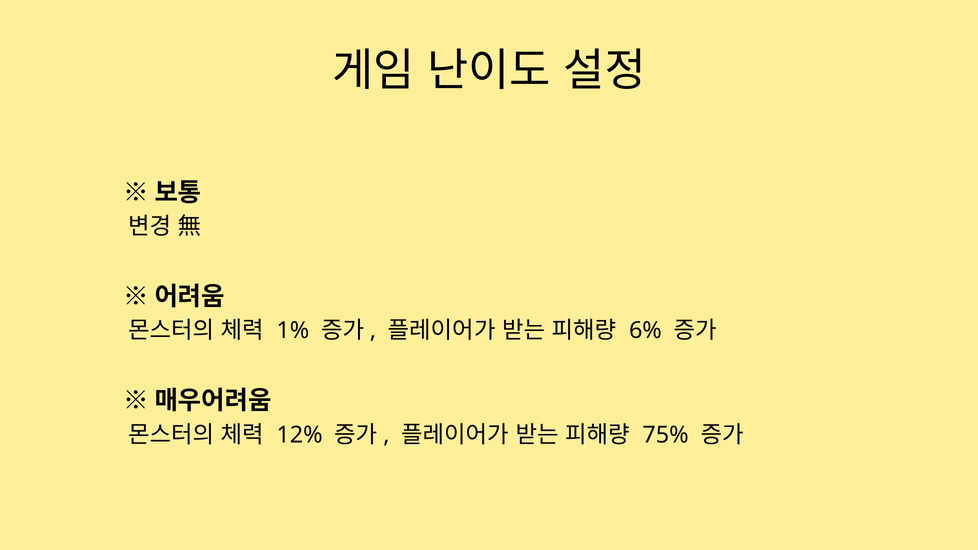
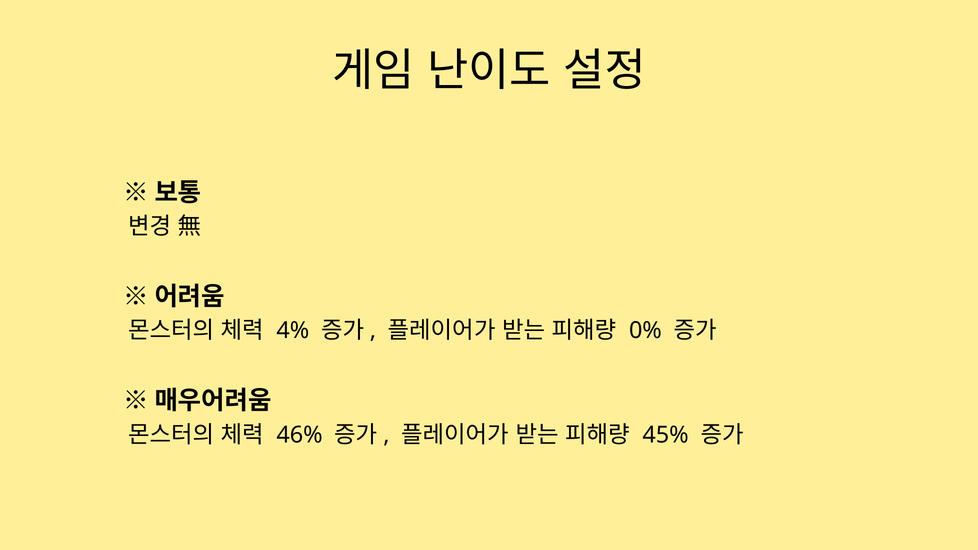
1%: 1% -> 4%
6%: 6% -> 0%
12%: 12% -> 46%
75%: 75% -> 45%
